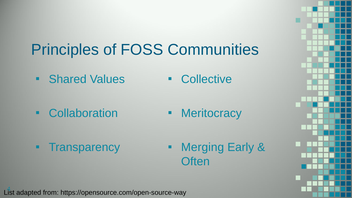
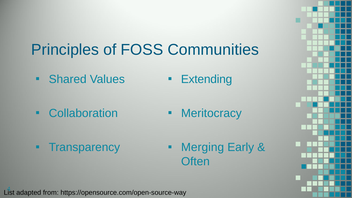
Collective: Collective -> Extending
